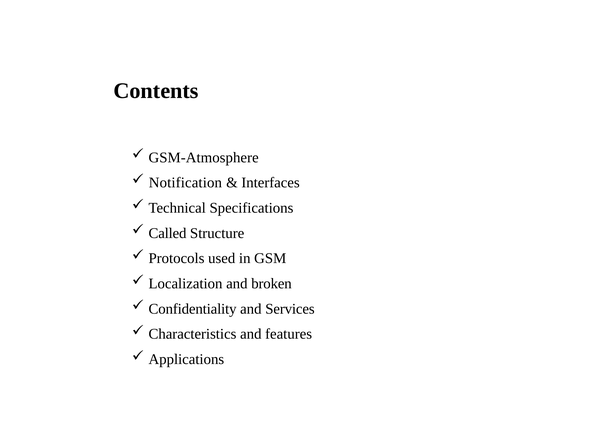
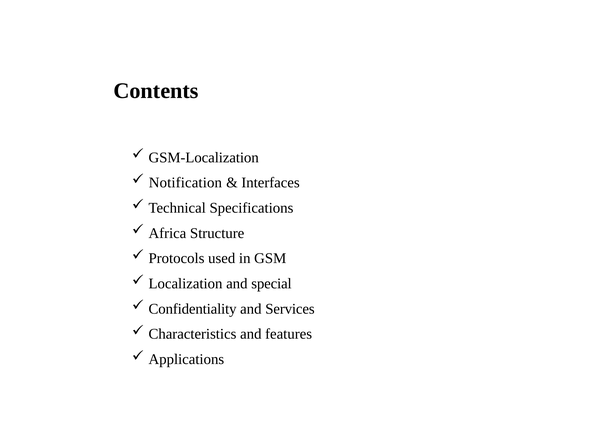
GSM-Atmosphere: GSM-Atmosphere -> GSM-Localization
Called: Called -> Africa
broken: broken -> special
